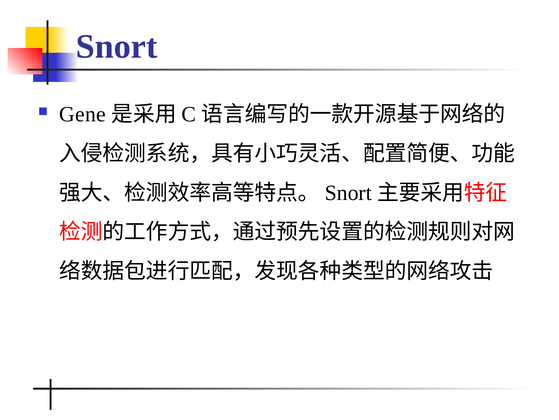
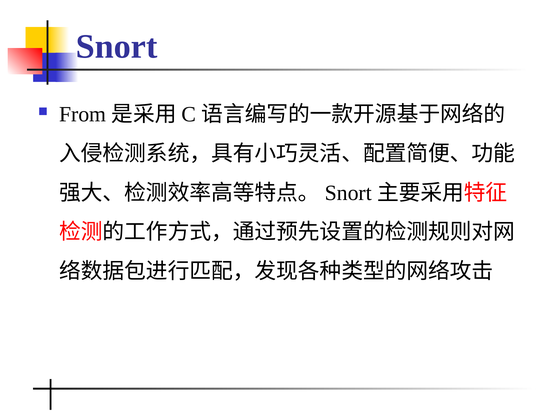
Gene: Gene -> From
